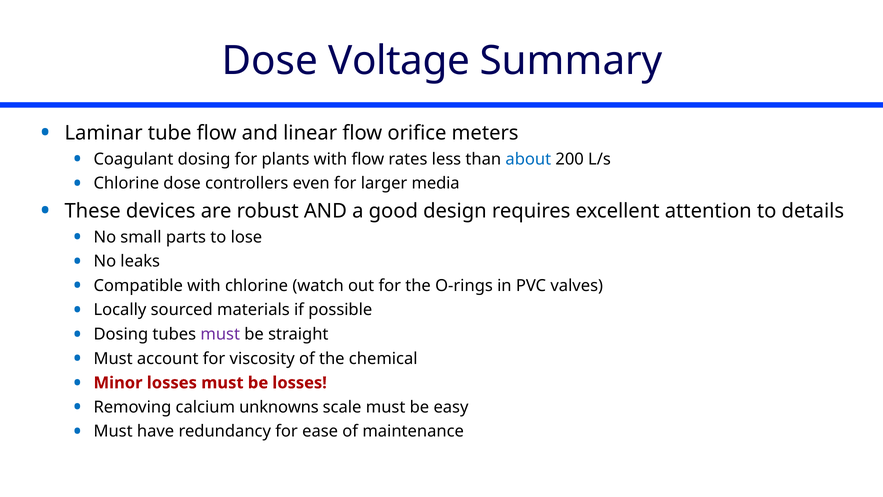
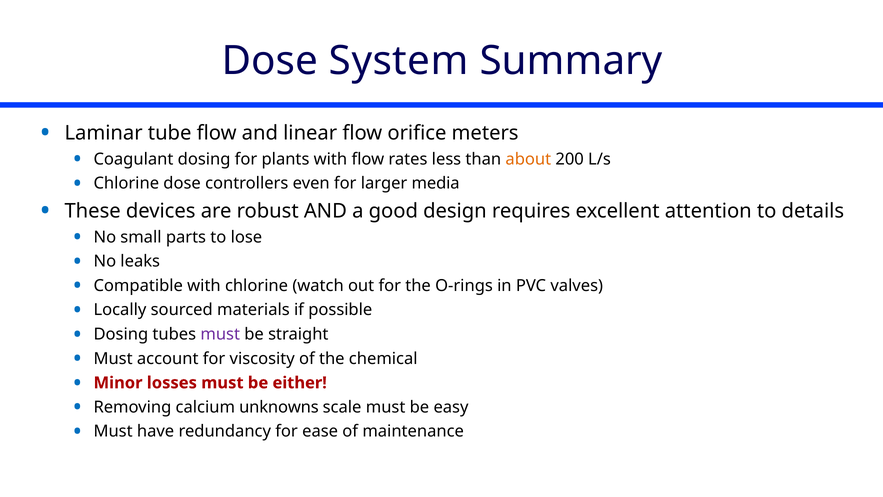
Voltage: Voltage -> System
about colour: blue -> orange
be losses: losses -> either
